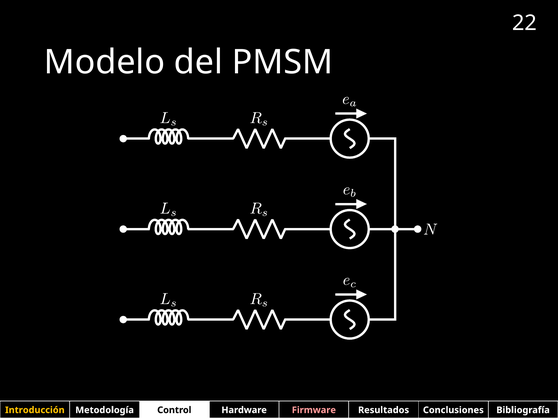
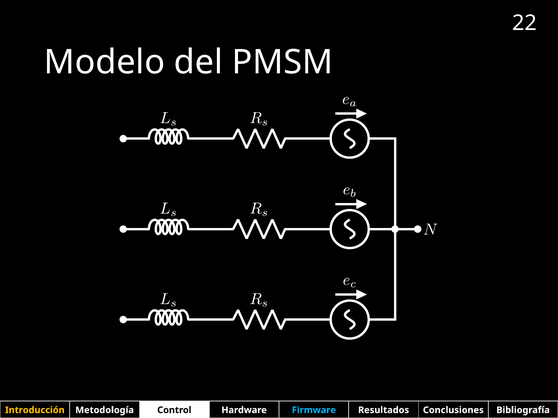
Firmware colour: pink -> light blue
